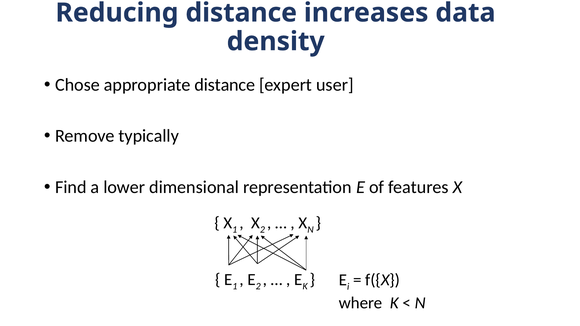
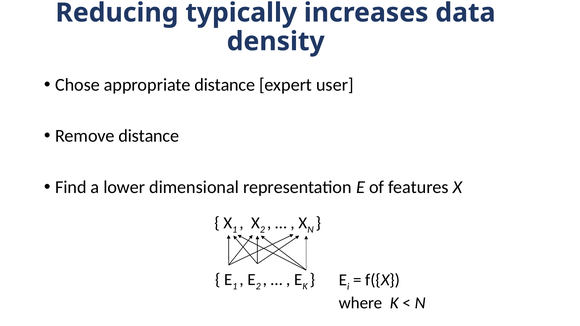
Reducing distance: distance -> typically
Remove typically: typically -> distance
